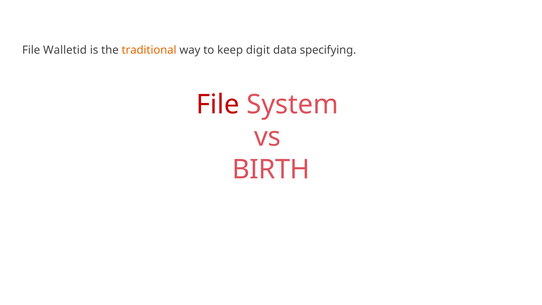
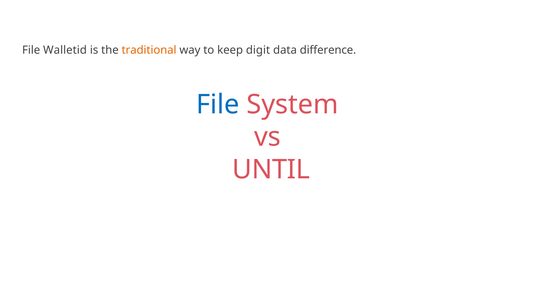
specifying: specifying -> difference
File at (218, 104) colour: red -> blue
BIRTH: BIRTH -> UNTIL
